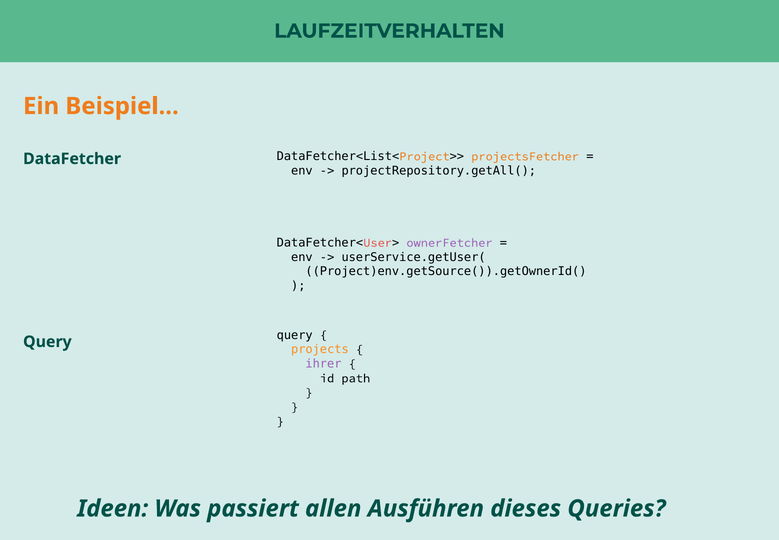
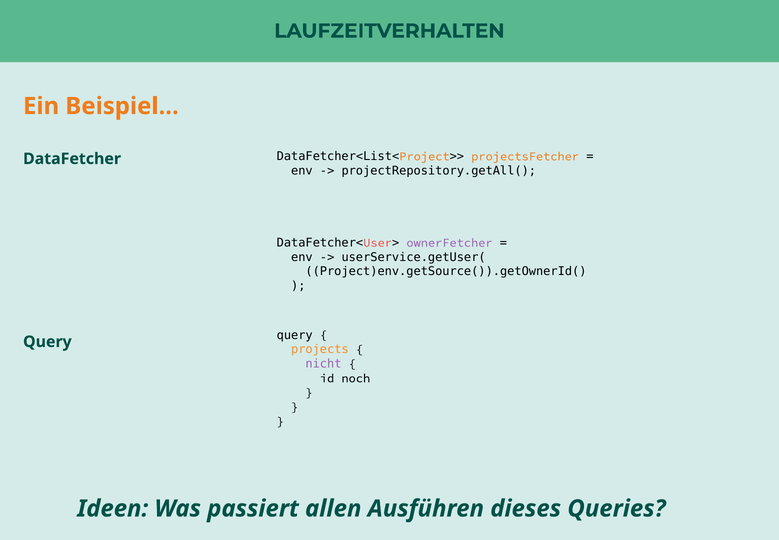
ihrer: ihrer -> nicht
path: path -> noch
